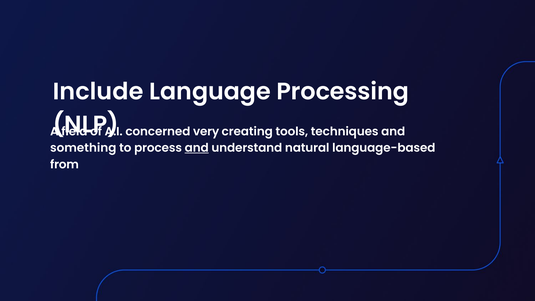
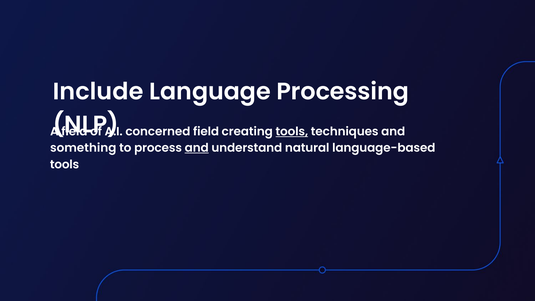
concerned very: very -> field
tools at (292, 132) underline: none -> present
from at (65, 164): from -> tools
